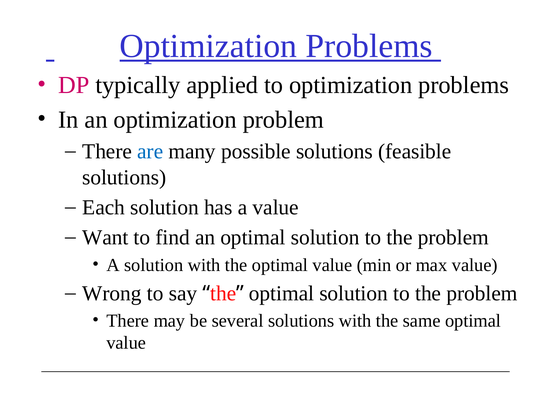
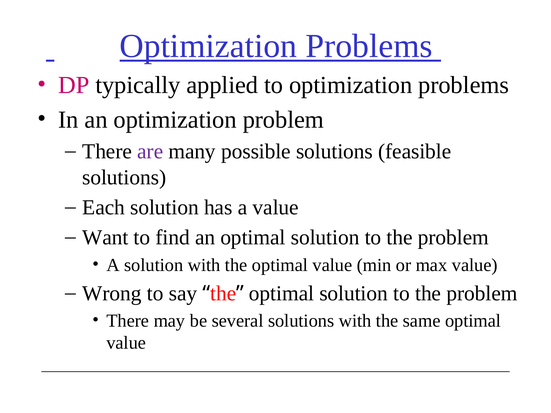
are colour: blue -> purple
